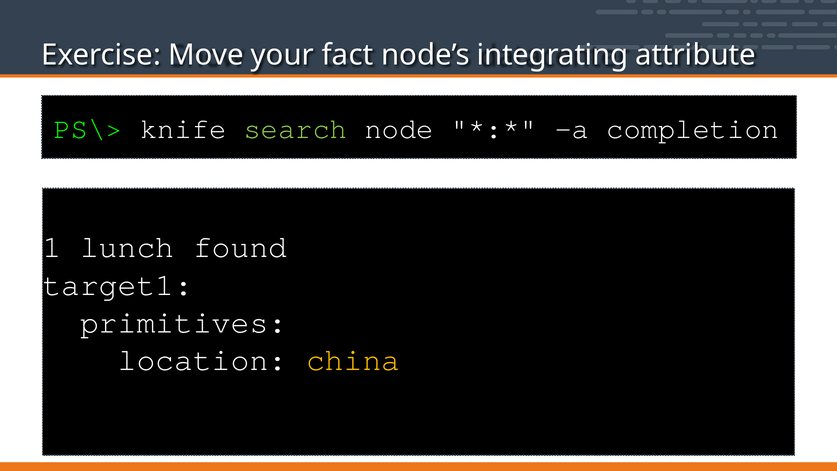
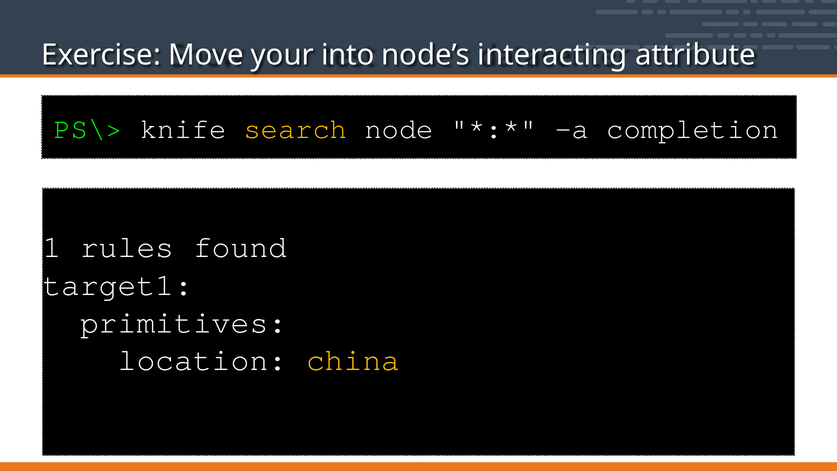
fact: fact -> into
integrating: integrating -> interacting
search colour: light green -> yellow
lunch: lunch -> rules
